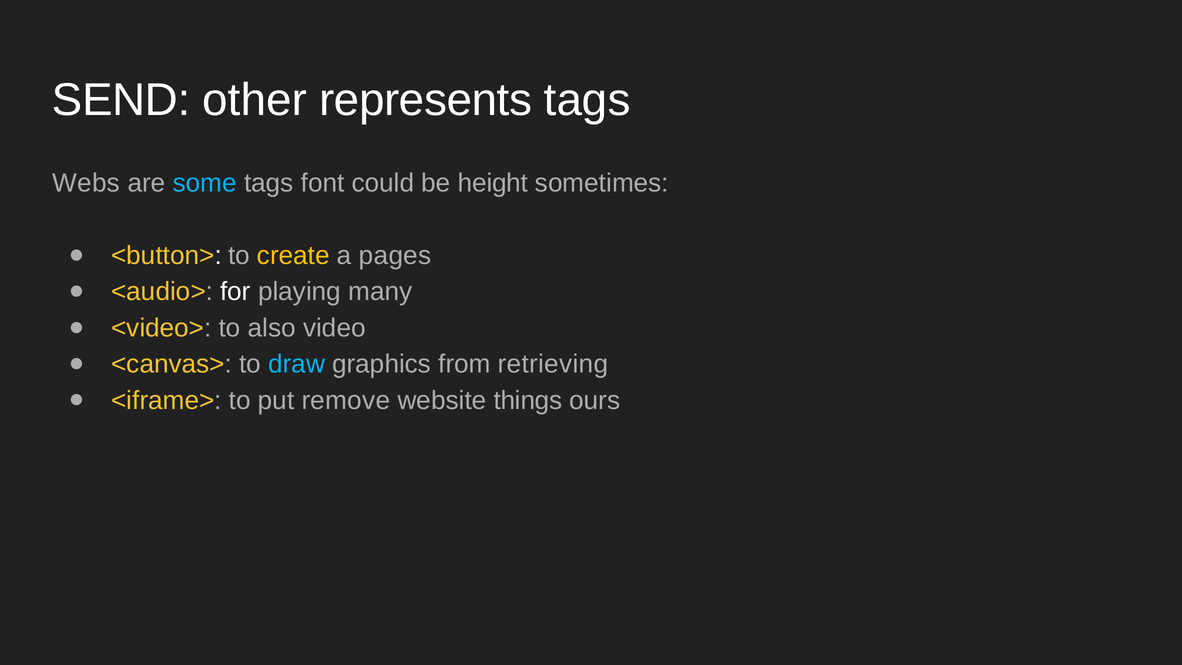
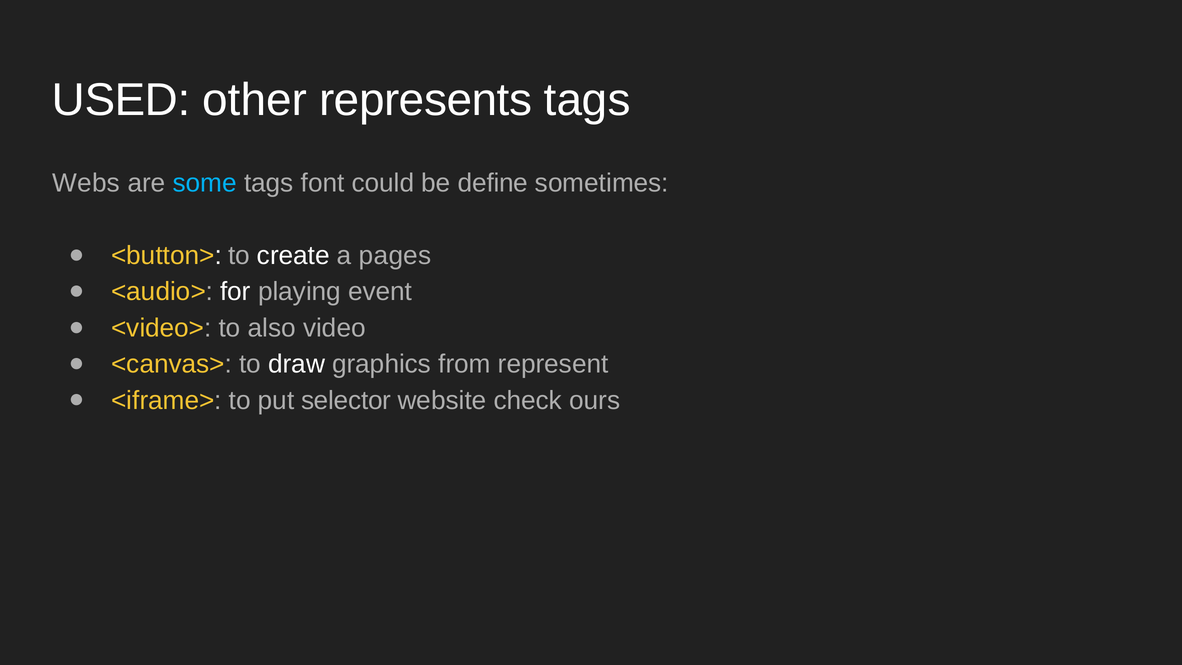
SEND: SEND -> USED
height: height -> define
create colour: yellow -> white
many: many -> event
draw colour: light blue -> white
retrieving: retrieving -> represent
remove: remove -> selector
things: things -> check
